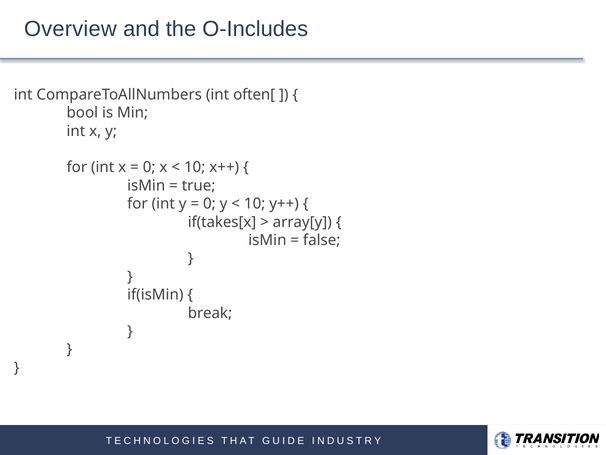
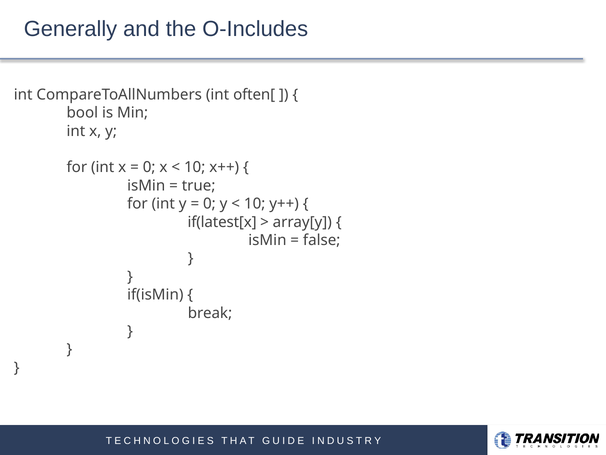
Overview: Overview -> Generally
if(takes[x: if(takes[x -> if(latest[x
